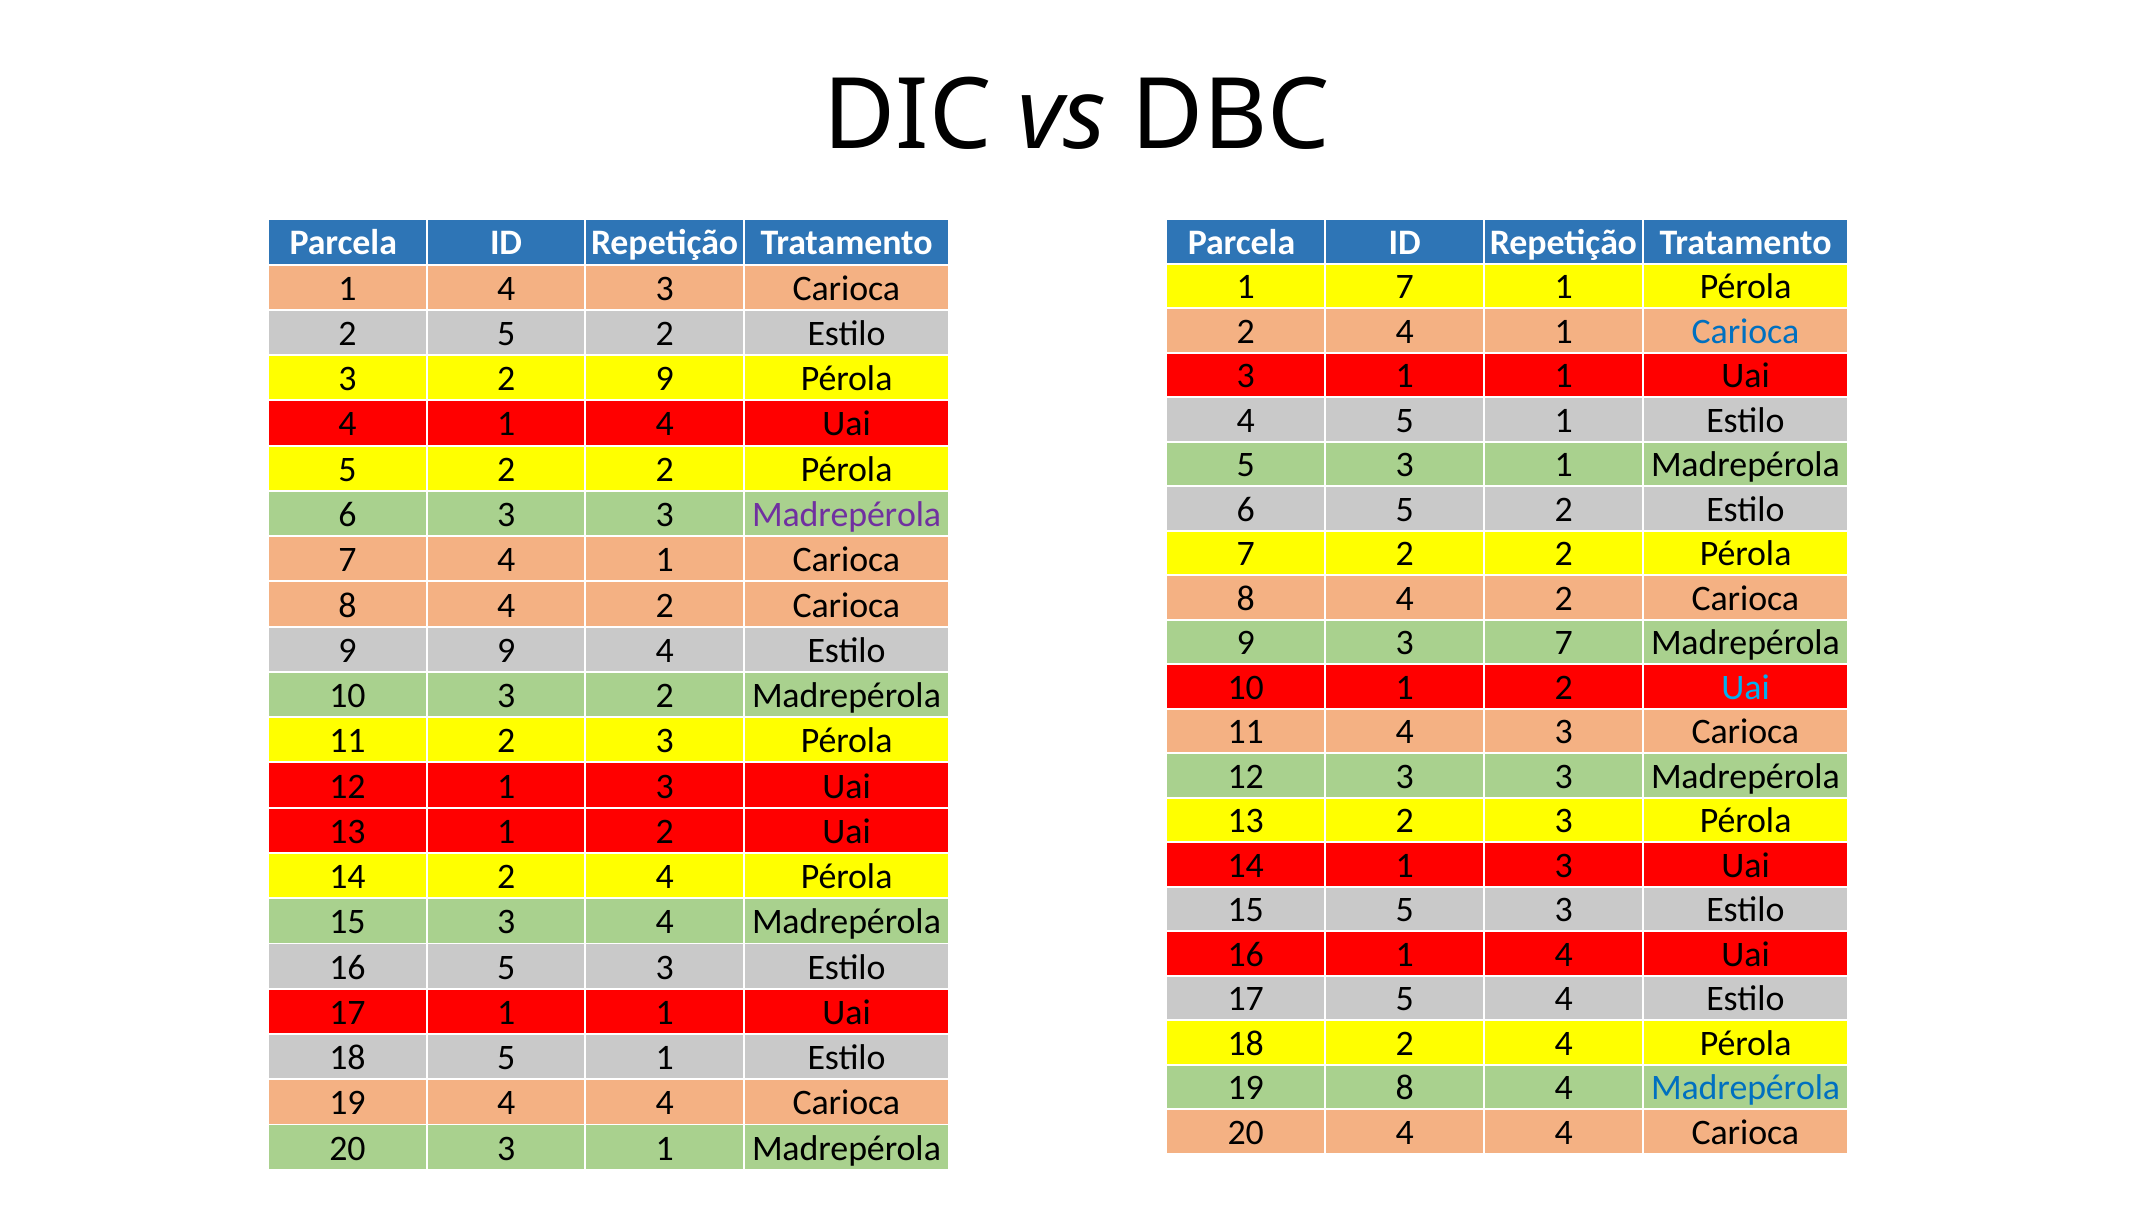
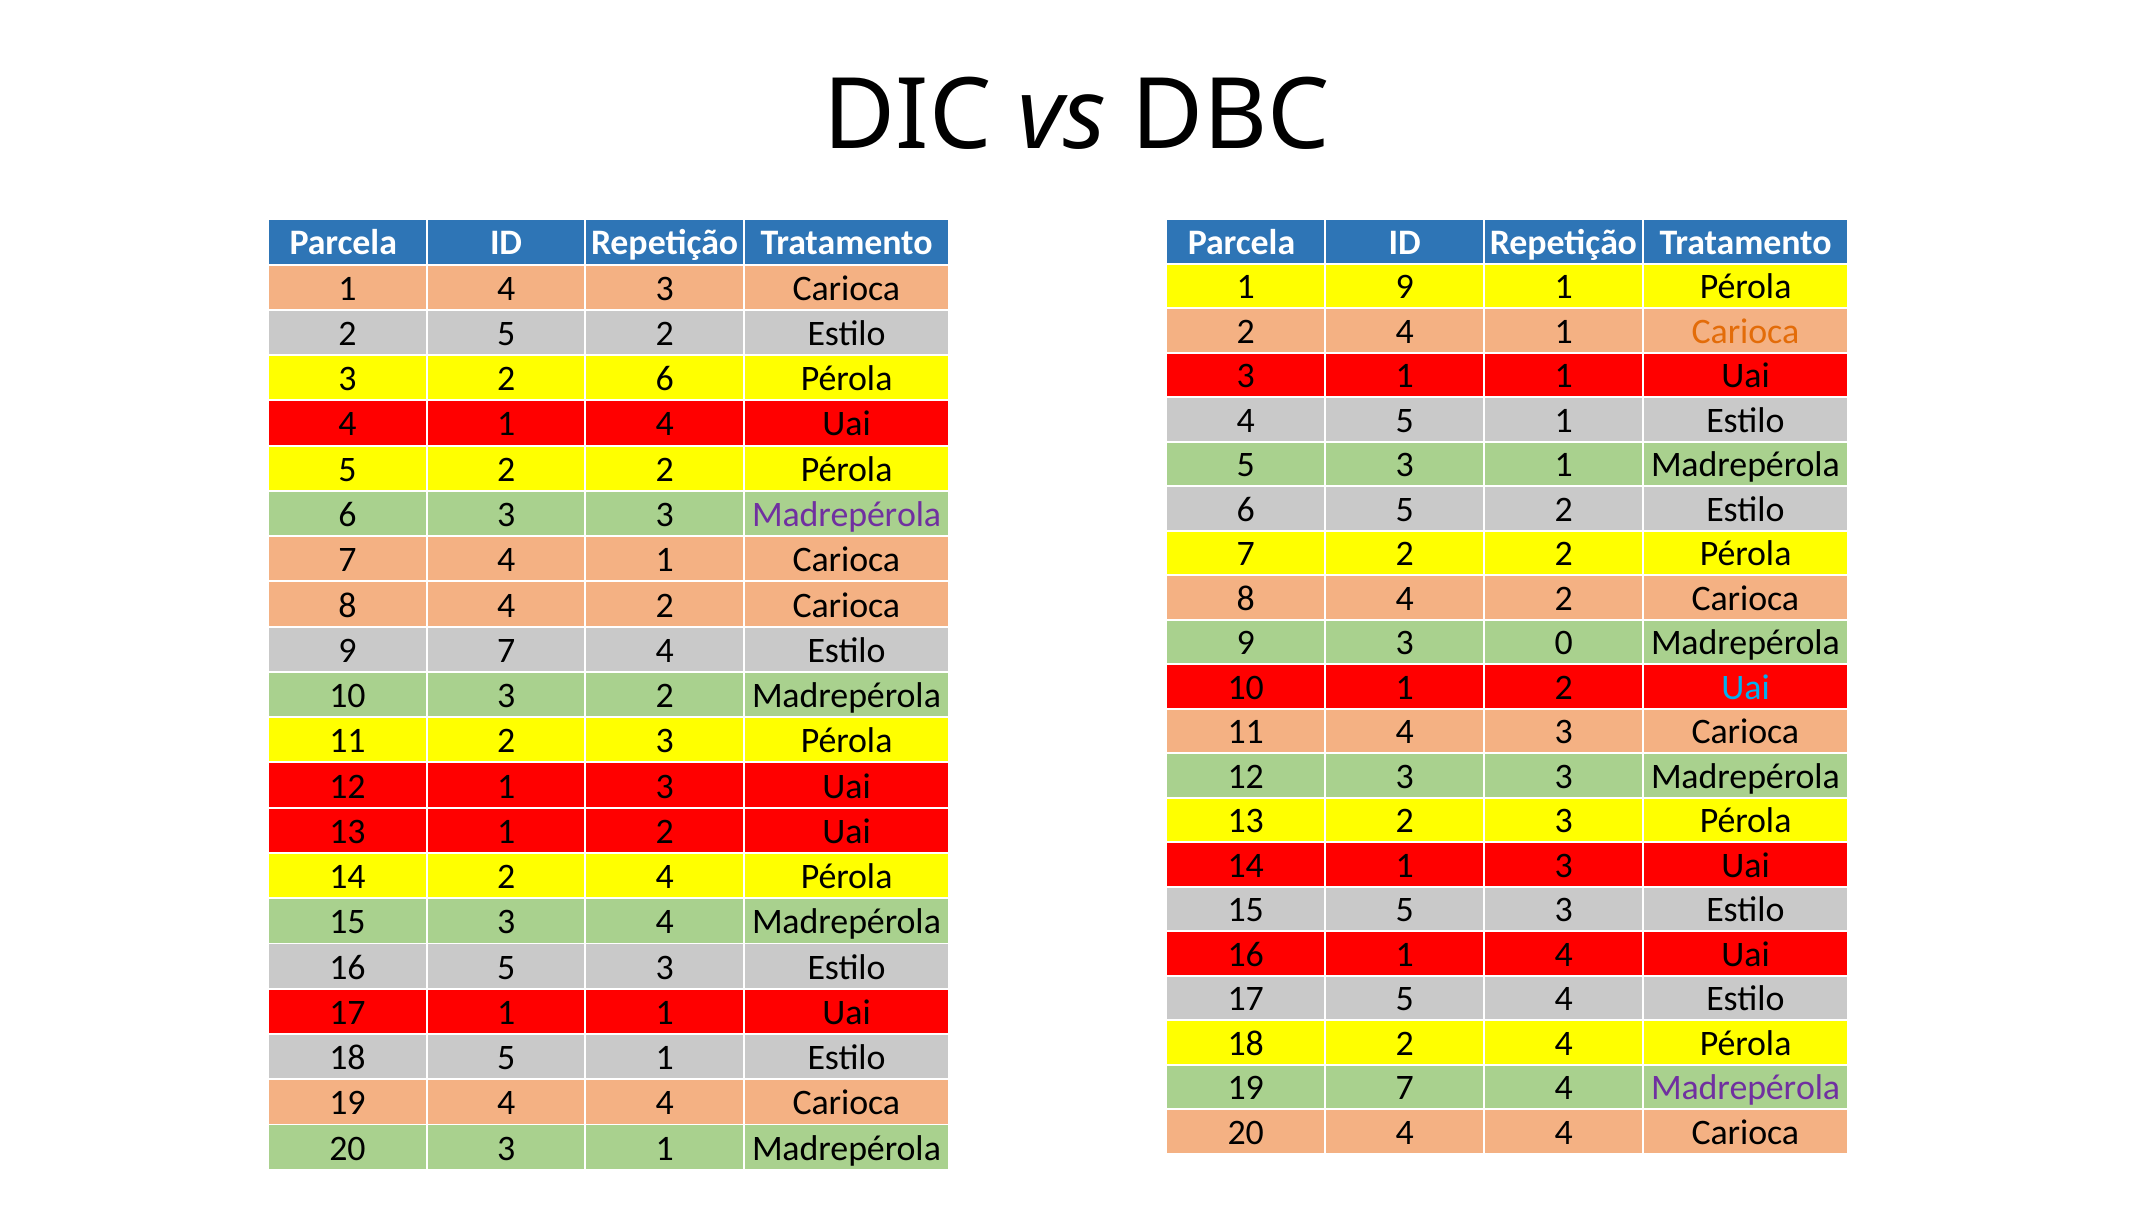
1 7: 7 -> 9
Carioca at (1746, 331) colour: blue -> orange
2 9: 9 -> 6
3 7: 7 -> 0
9 9: 9 -> 7
19 8: 8 -> 7
Madrepérola at (1746, 1088) colour: blue -> purple
